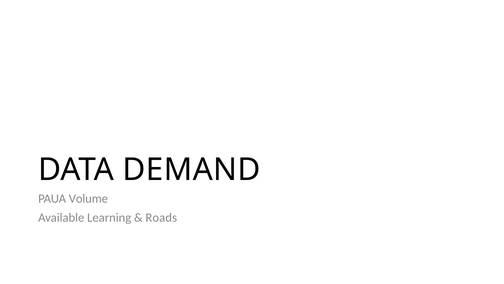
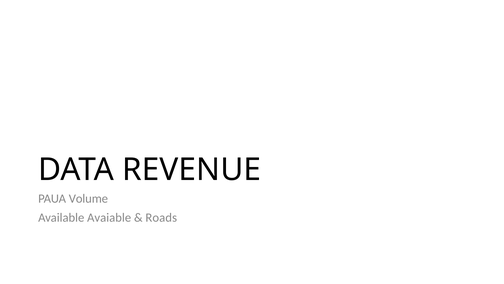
DEMAND: DEMAND -> REVENUE
Learning: Learning -> Avaiable
